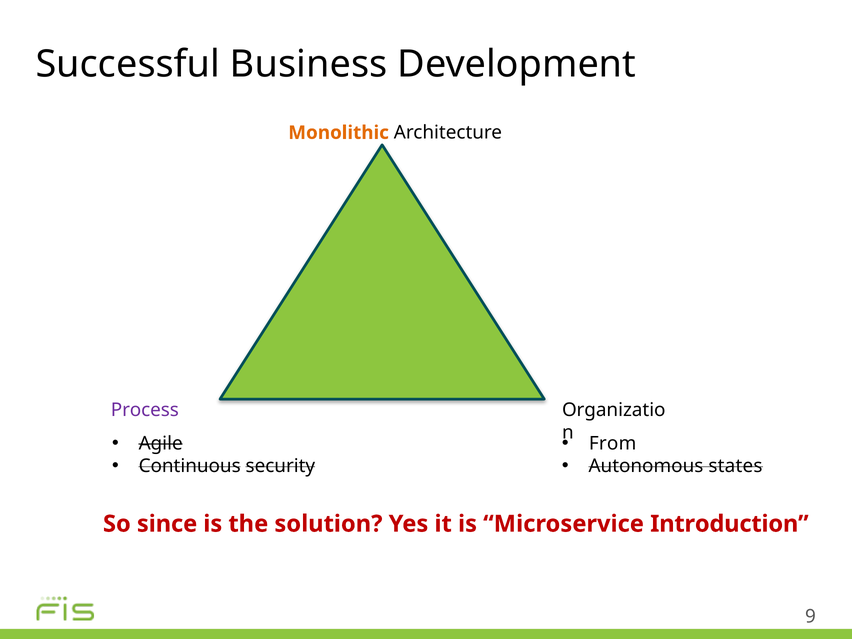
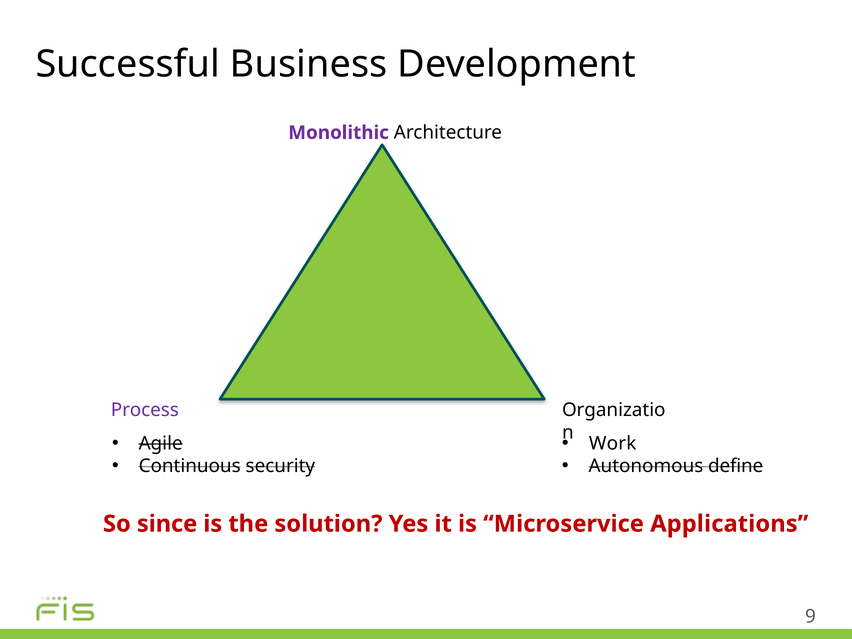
Monolithic colour: orange -> purple
From: From -> Work
states: states -> define
Introduction: Introduction -> Applications
